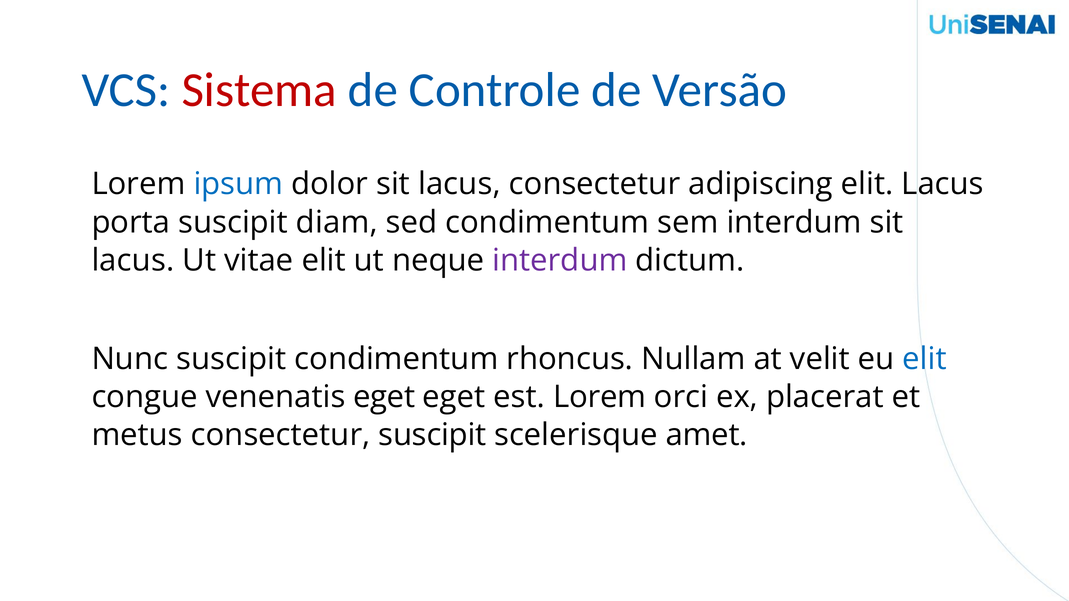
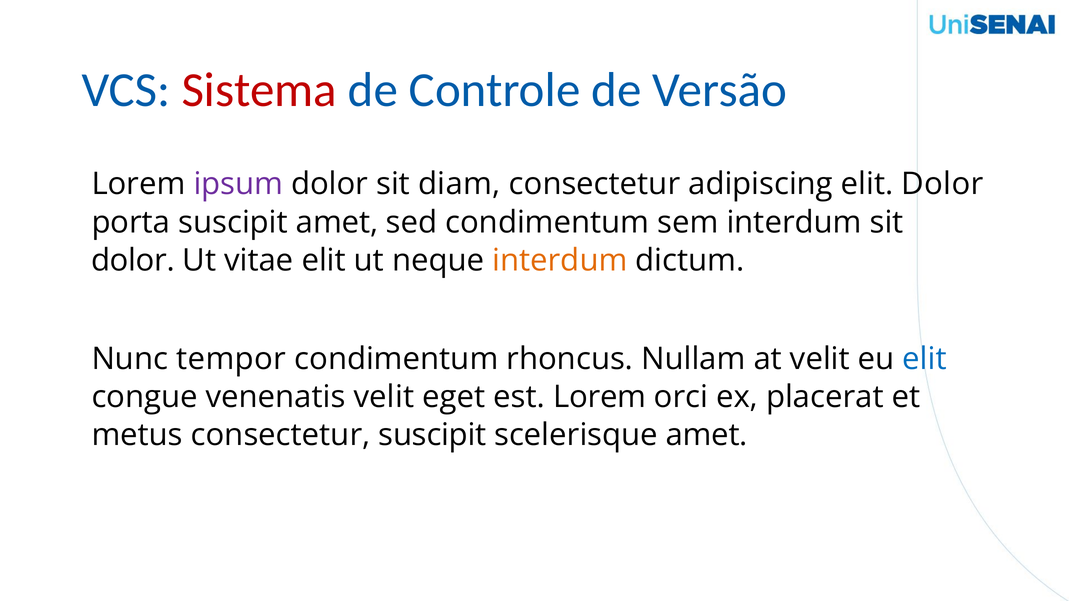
ipsum colour: blue -> purple
dolor sit lacus: lacus -> diam
elit Lacus: Lacus -> Dolor
suscipit diam: diam -> amet
lacus at (133, 261): lacus -> dolor
interdum at (560, 261) colour: purple -> orange
Nunc suscipit: suscipit -> tempor
venenatis eget: eget -> velit
